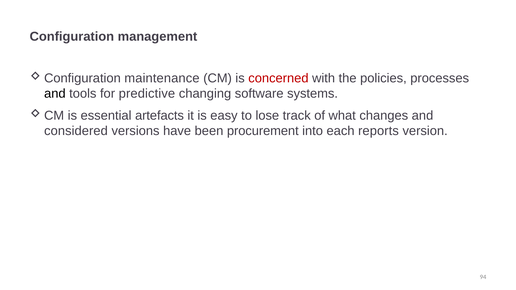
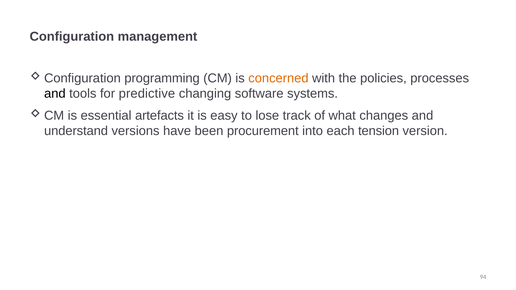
maintenance: maintenance -> programming
concerned colour: red -> orange
considered: considered -> understand
reports: reports -> tension
